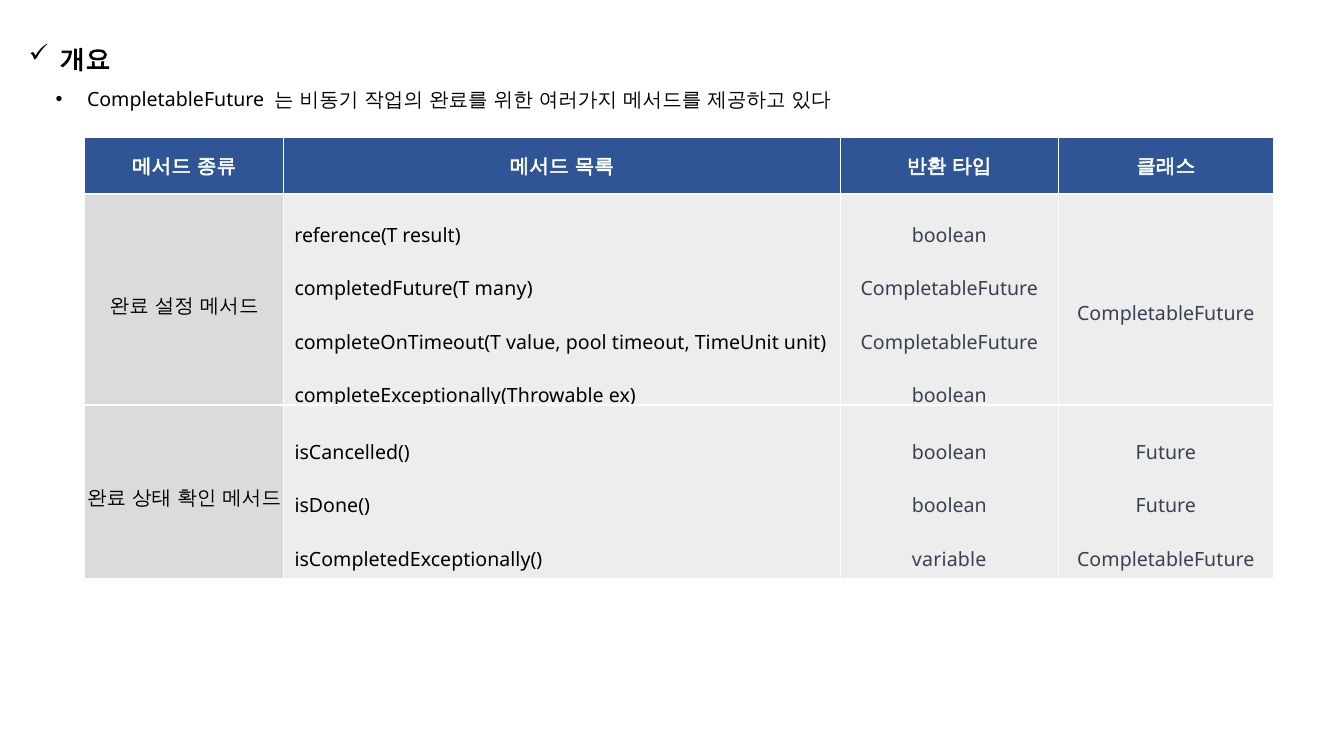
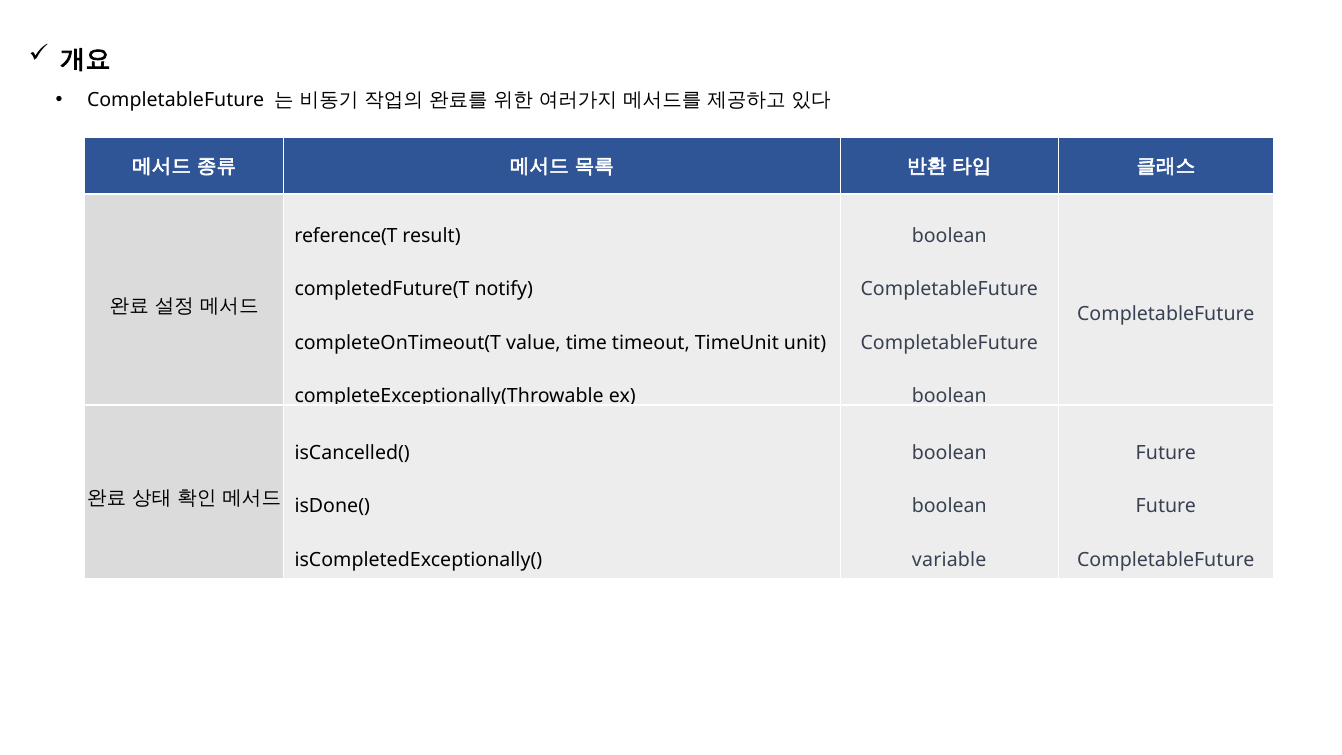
many: many -> notify
pool: pool -> time
